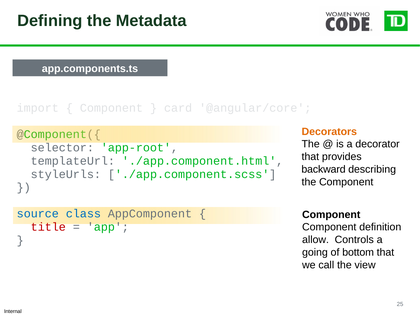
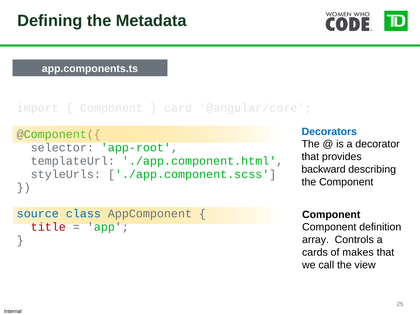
Decorators colour: orange -> blue
allow: allow -> array
going: going -> cards
bottom: bottom -> makes
